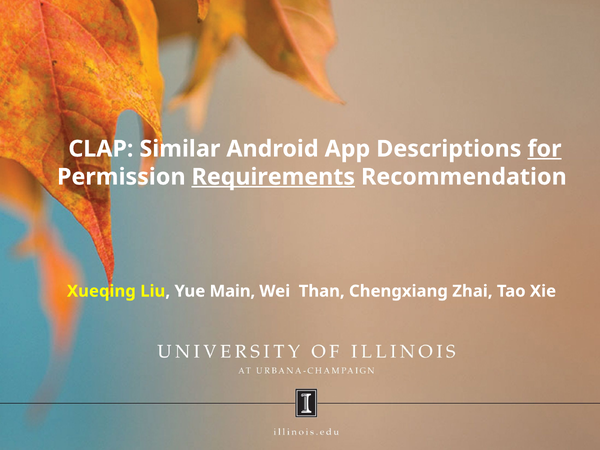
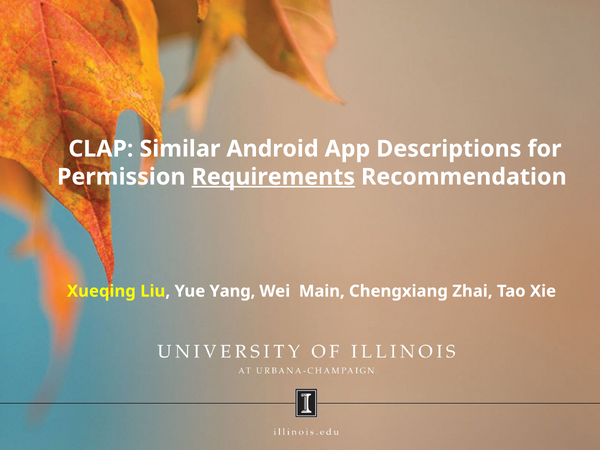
for underline: present -> none
Main: Main -> Yang
Than: Than -> Main
